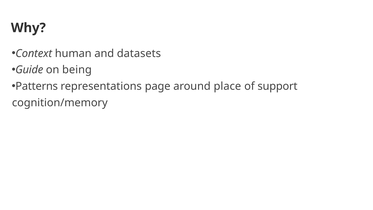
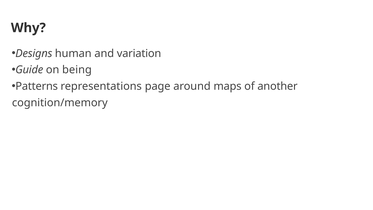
Context: Context -> Designs
datasets: datasets -> variation
place: place -> maps
support: support -> another
